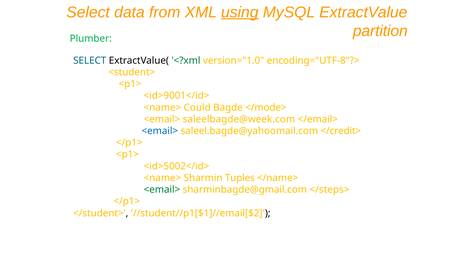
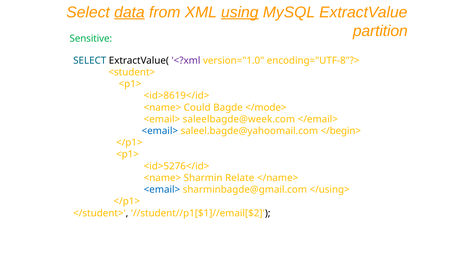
data underline: none -> present
Plumber: Plumber -> Sensitive
<?xml colour: green -> purple
<id>9001</id>: <id>9001</id> -> <id>8619</id>
</credit>: </credit> -> </begin>
<id>5002</id>: <id>5002</id> -> <id>5276</id>
Tuples: Tuples -> Relate
<email> at (162, 190) colour: green -> blue
</steps>: </steps> -> </using>
